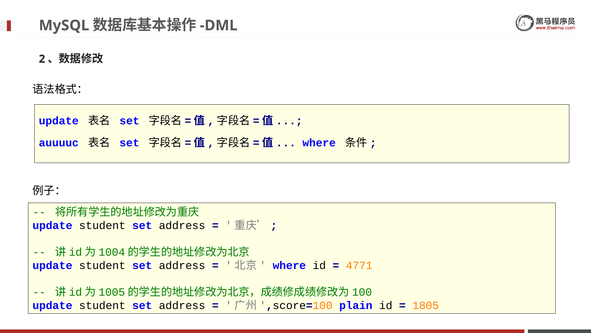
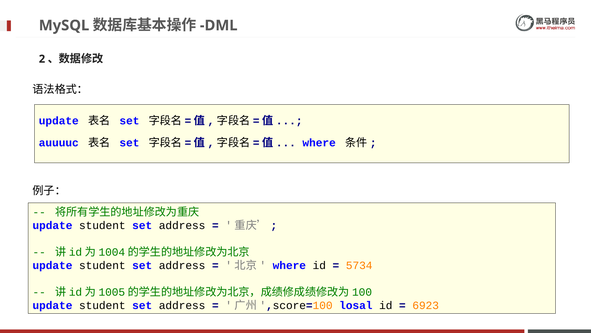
4771: 4771 -> 5734
plain: plain -> losal
1805: 1805 -> 6923
